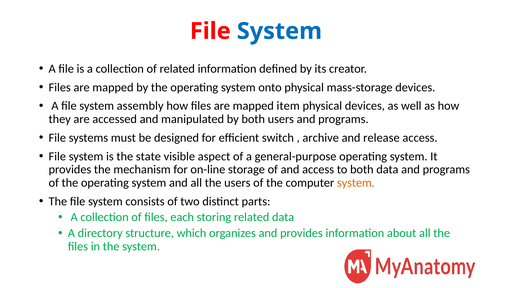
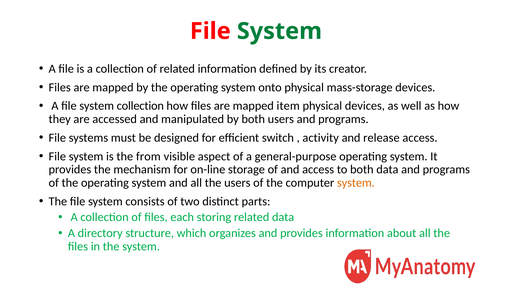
System at (279, 31) colour: blue -> green
system assembly: assembly -> collection
archive: archive -> activity
state: state -> from
